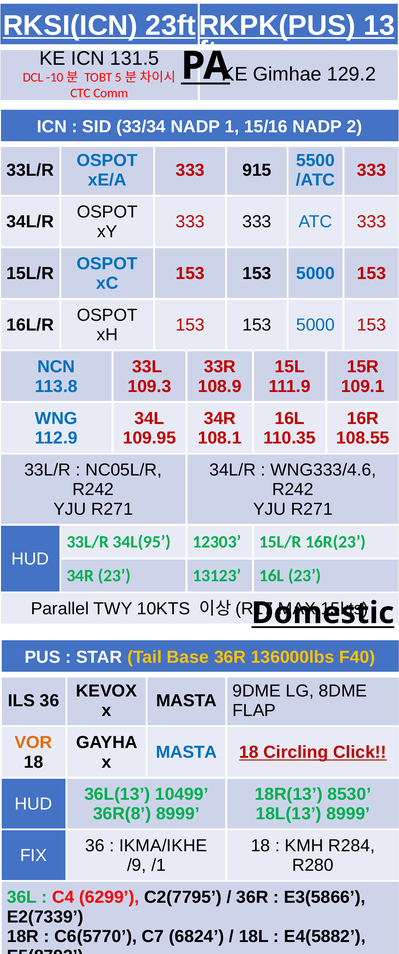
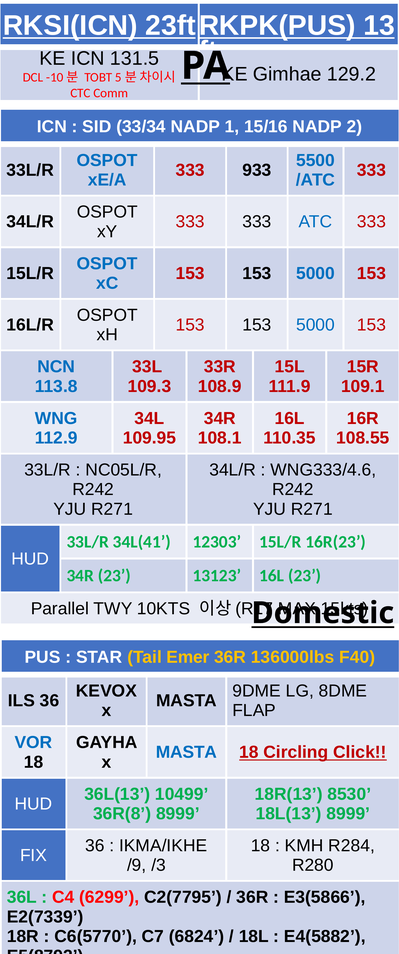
915: 915 -> 933
34L(95: 34L(95 -> 34L(41
Base: Base -> Emer
VOR colour: orange -> blue
/1: /1 -> /3
